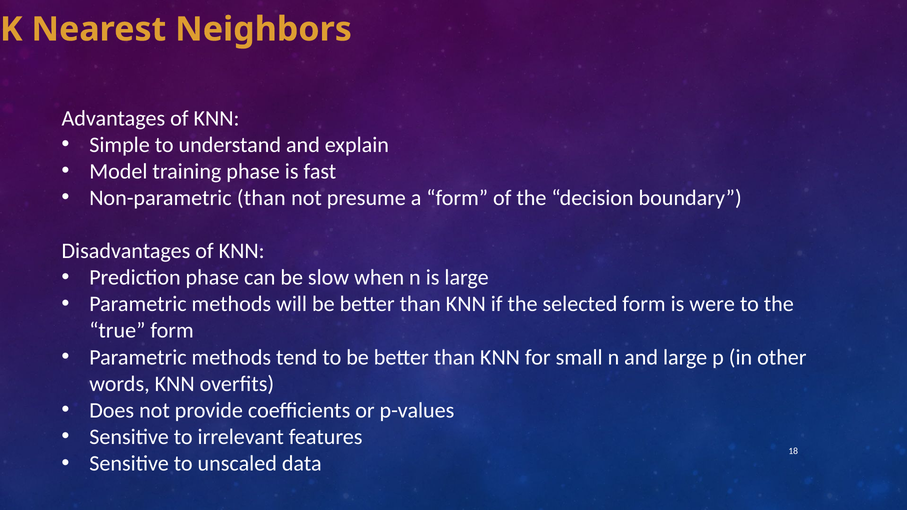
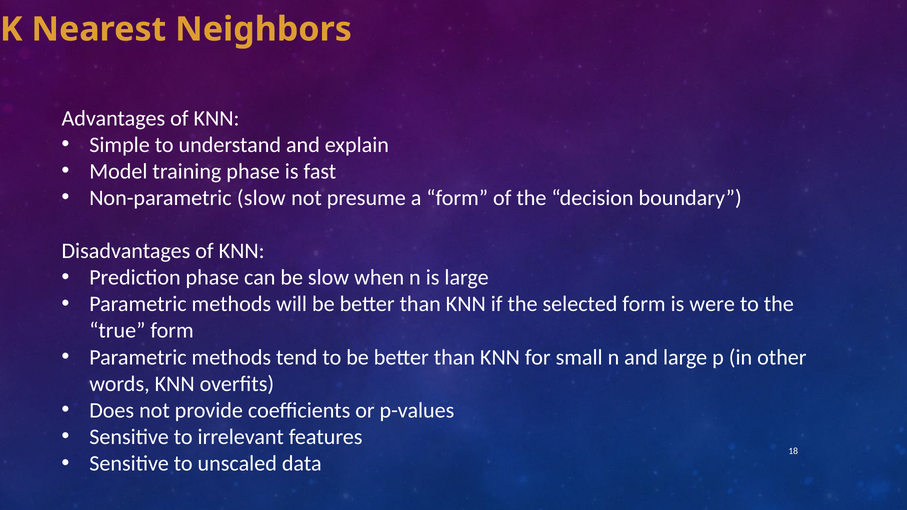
Non-parametric than: than -> slow
